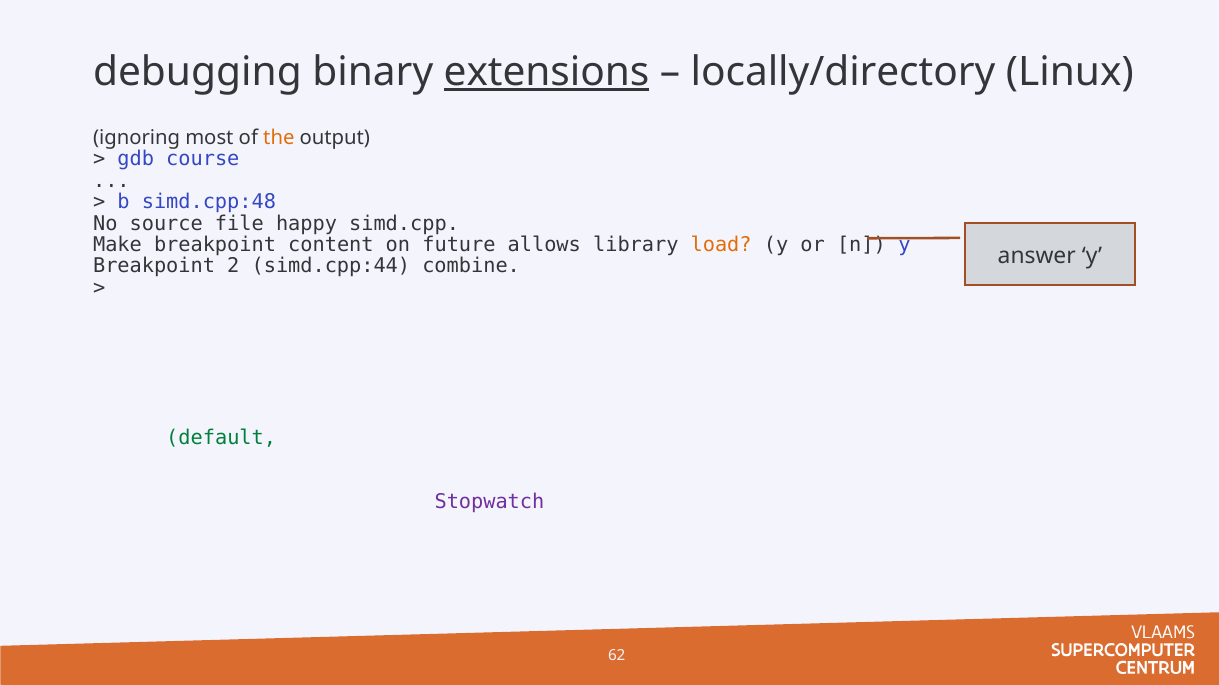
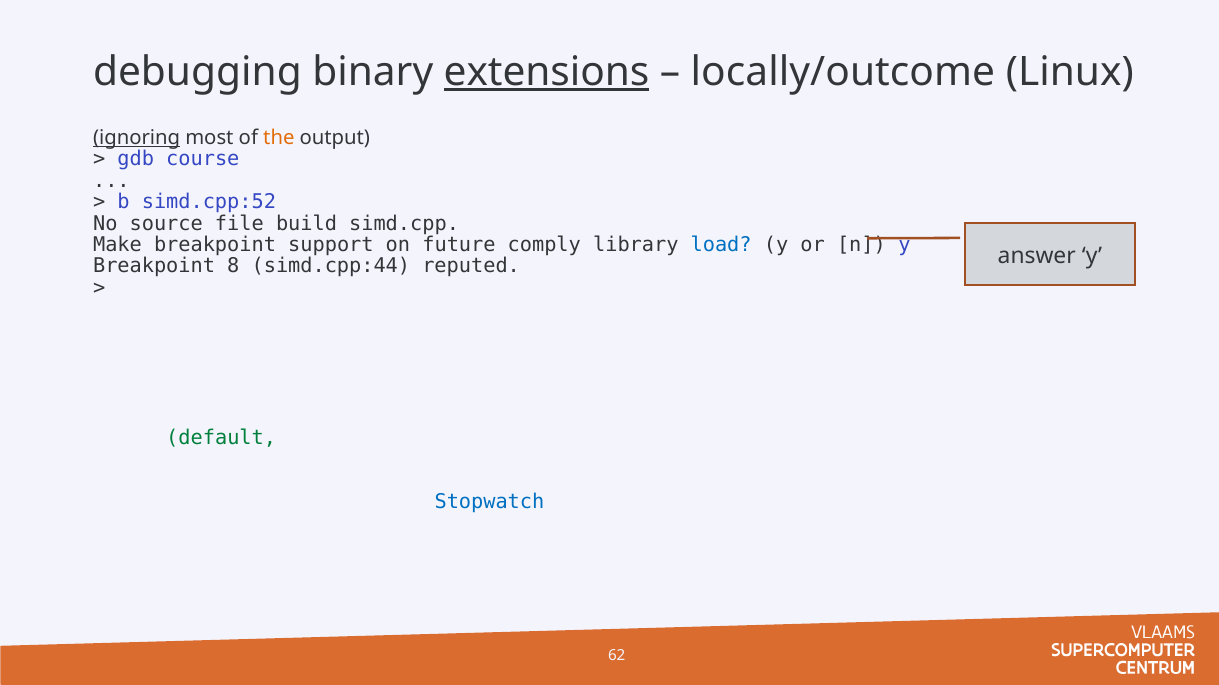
locally/directory: locally/directory -> locally/outcome
ignoring underline: none -> present
simd.cpp:48: simd.cpp:48 -> simd.cpp:52
happy: happy -> build
content: content -> support
allows: allows -> comply
load colour: orange -> blue
2: 2 -> 8
combine: combine -> reputed
Stopwatch colour: purple -> blue
